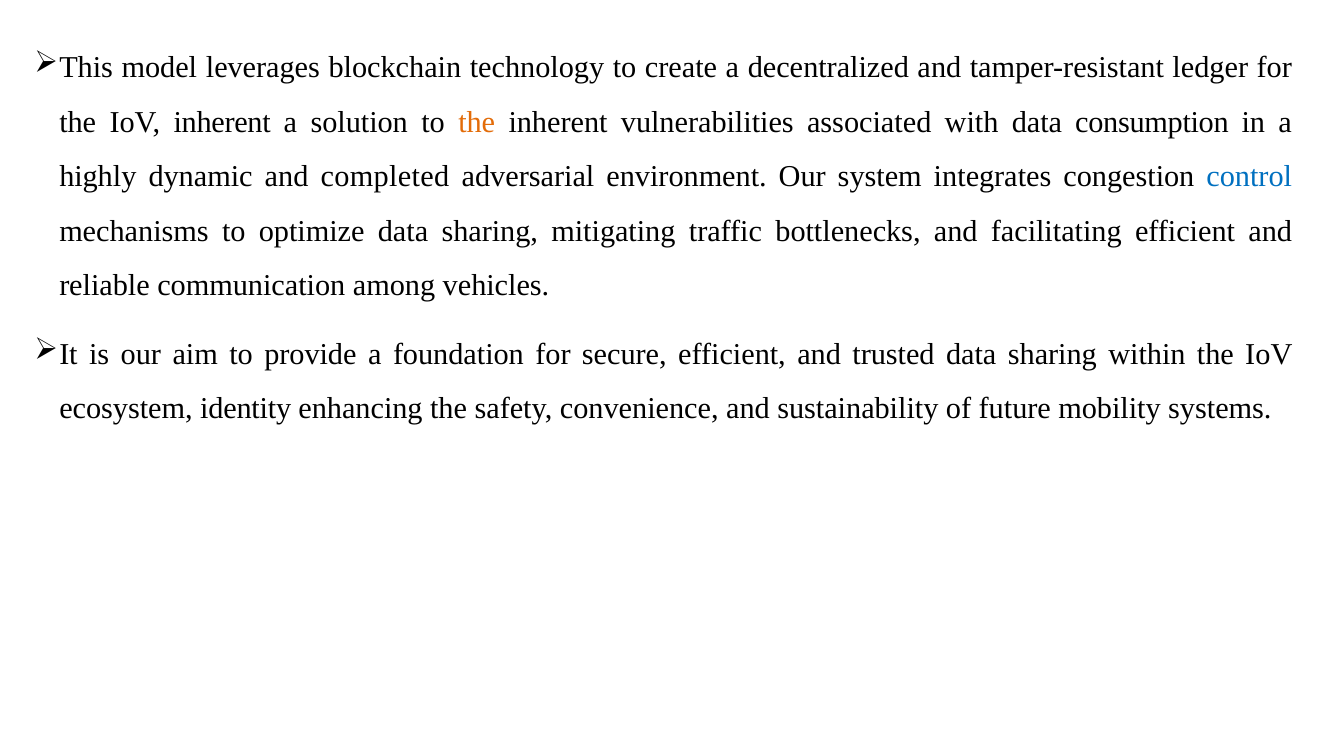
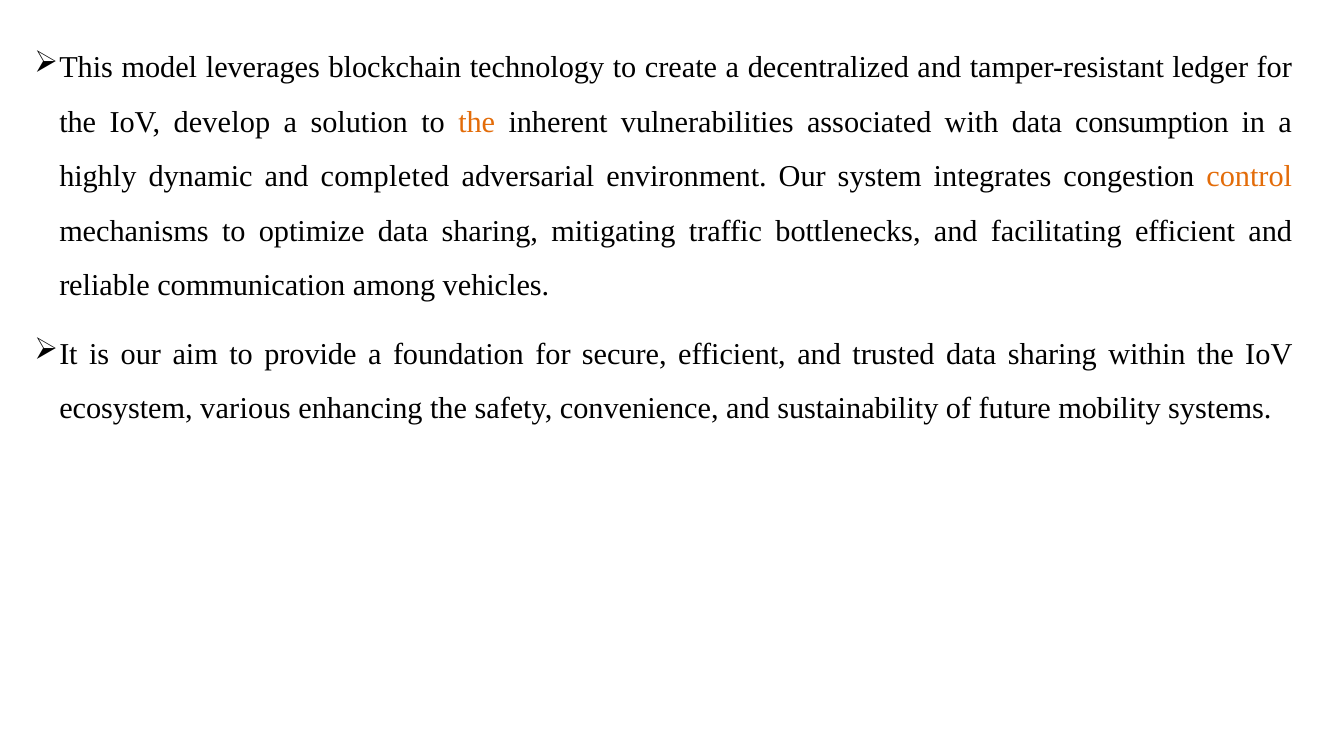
IoV inherent: inherent -> develop
control colour: blue -> orange
identity: identity -> various
